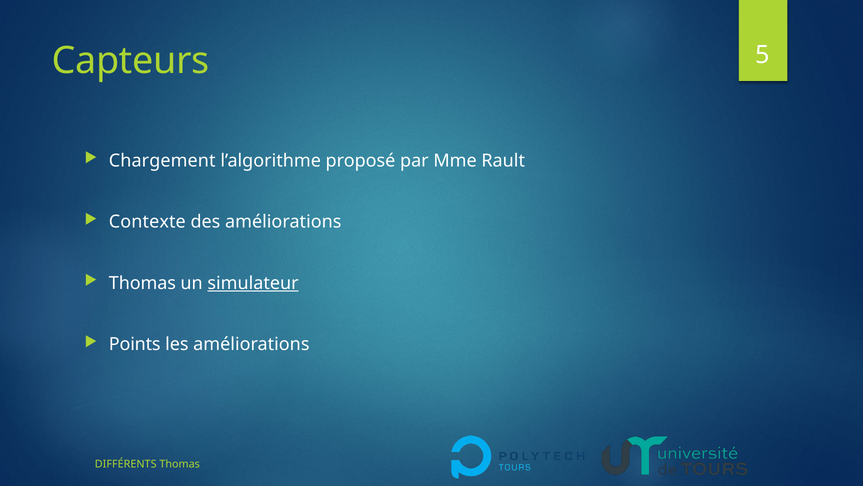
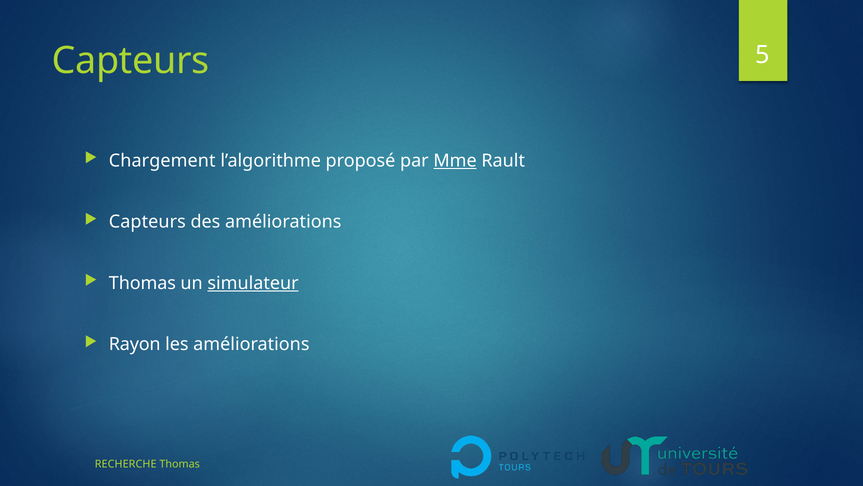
Mme underline: none -> present
Contexte at (147, 222): Contexte -> Capteurs
Points: Points -> Rayon
DIFFÉRENTS: DIFFÉRENTS -> RECHERCHE
